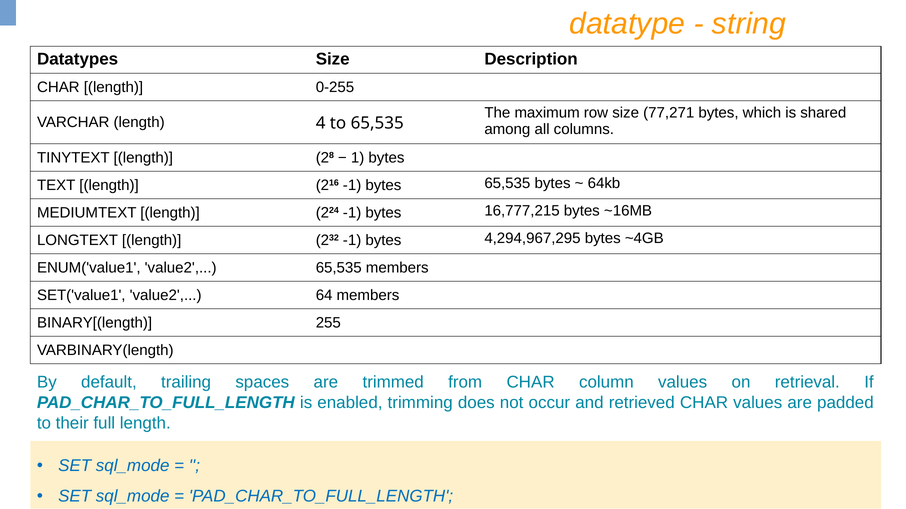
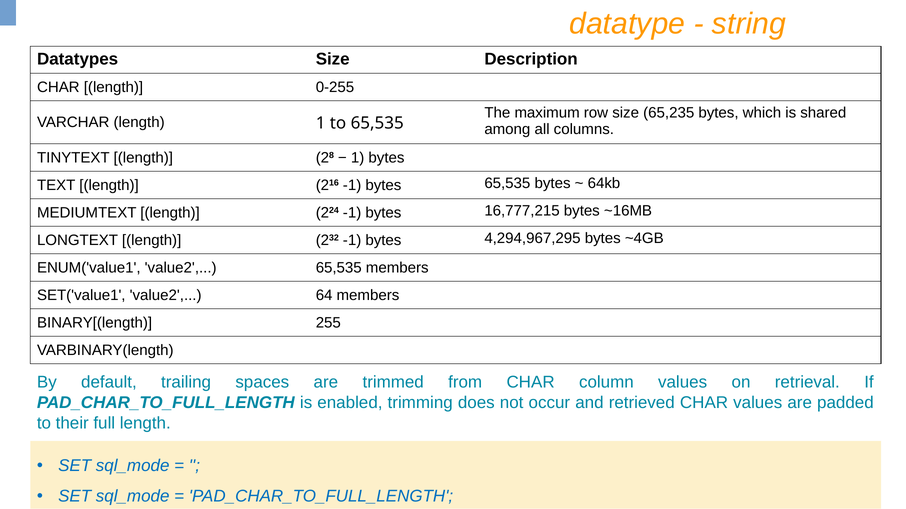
77,271: 77,271 -> 65,235
length 4: 4 -> 1
